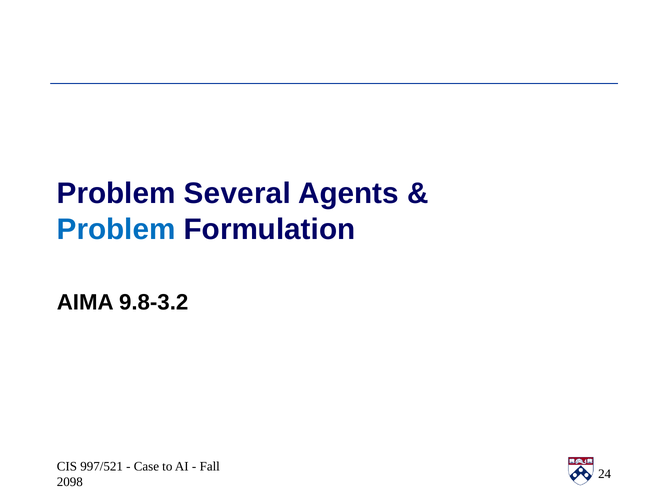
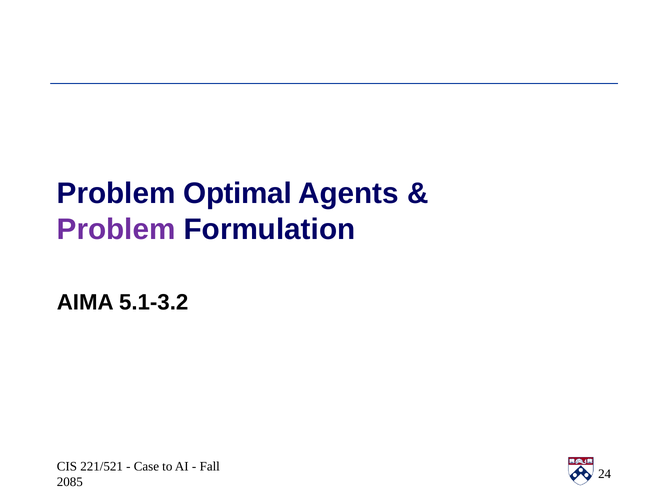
Several: Several -> Optimal
Problem at (116, 229) colour: blue -> purple
9.8-3.2: 9.8-3.2 -> 5.1-3.2
997/521: 997/521 -> 221/521
2098: 2098 -> 2085
